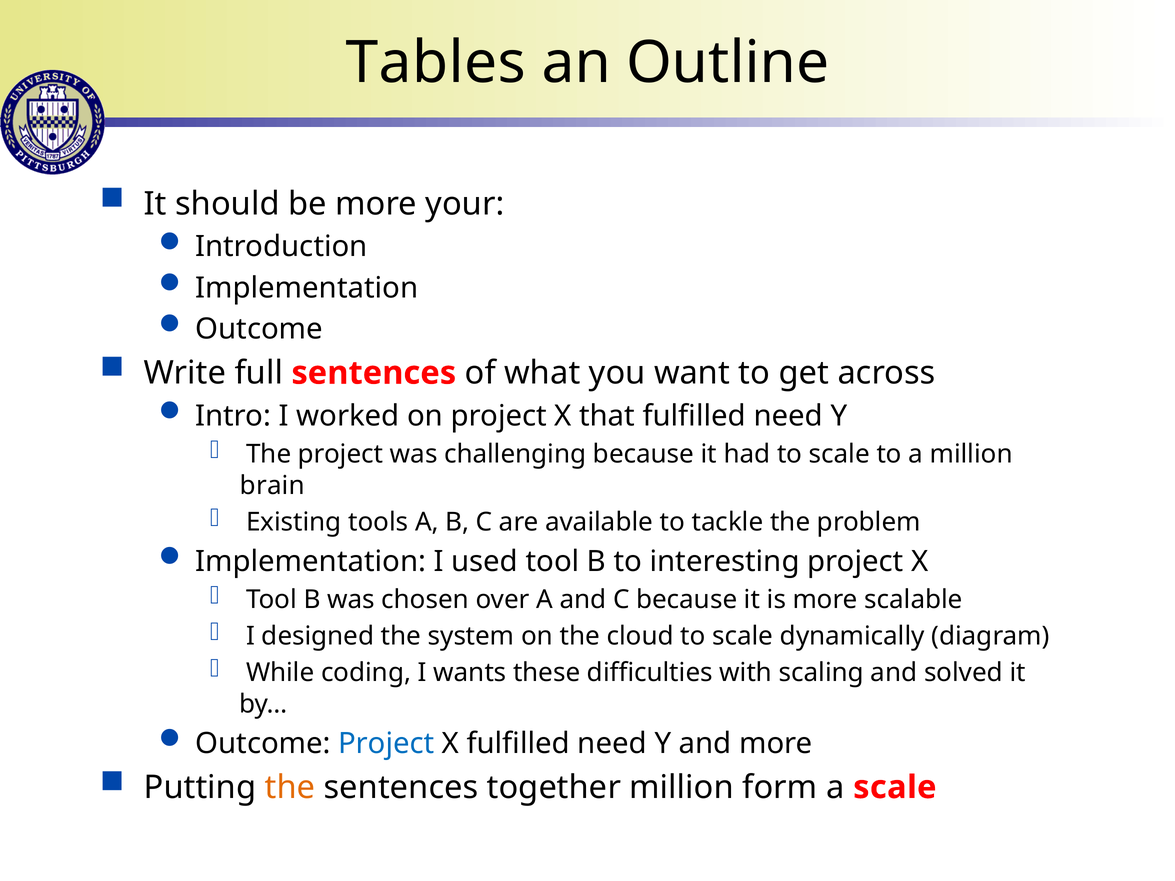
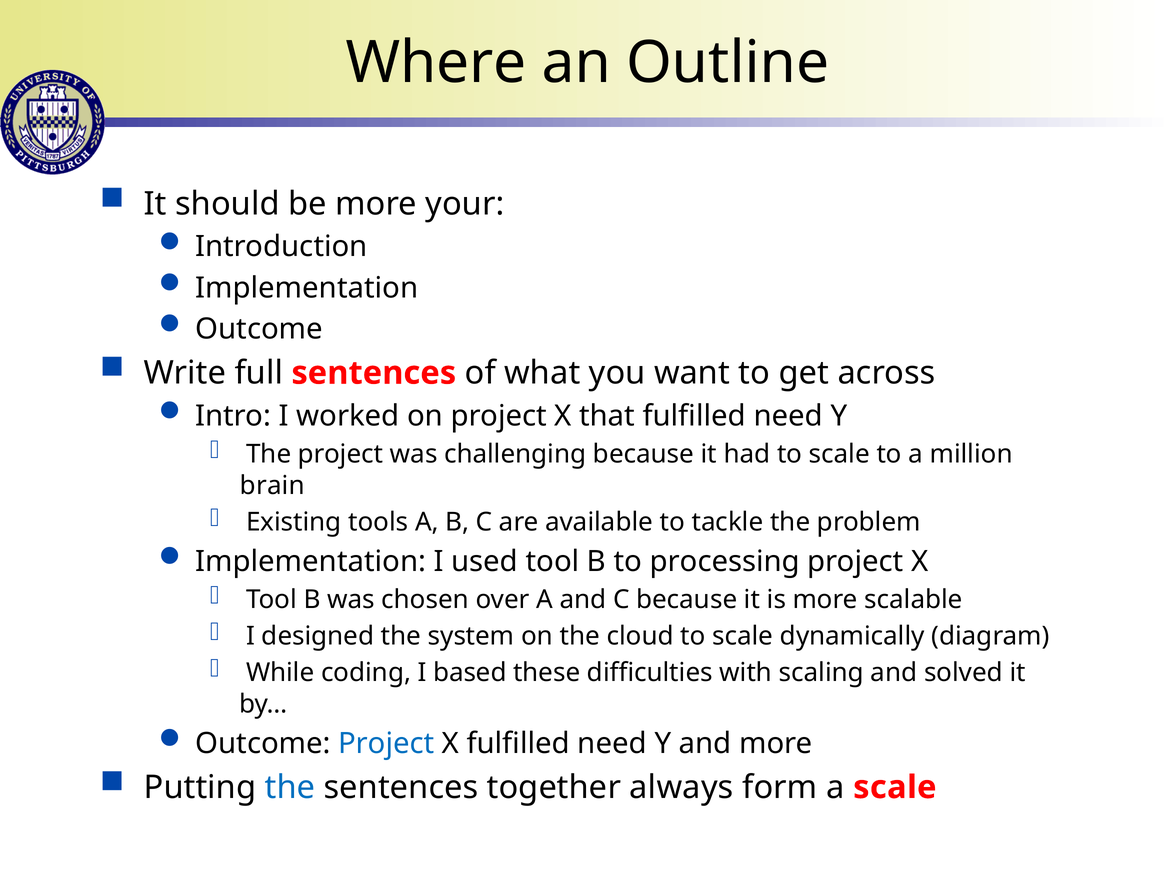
Tables: Tables -> Where
interesting: interesting -> processing
wants: wants -> based
the at (290, 788) colour: orange -> blue
together million: million -> always
